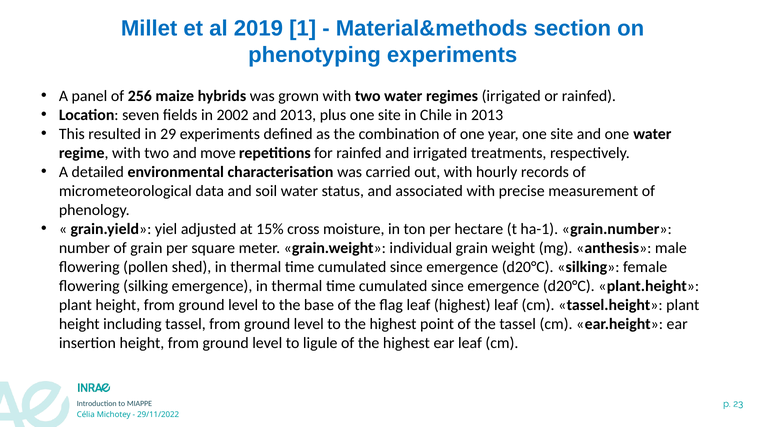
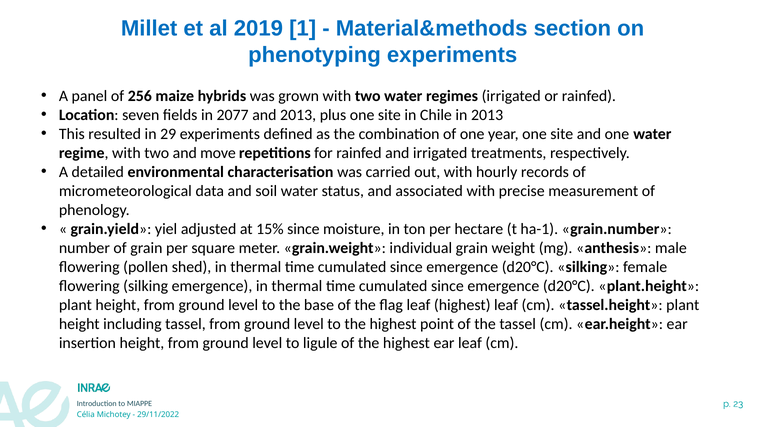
2002: 2002 -> 2077
15% cross: cross -> since
